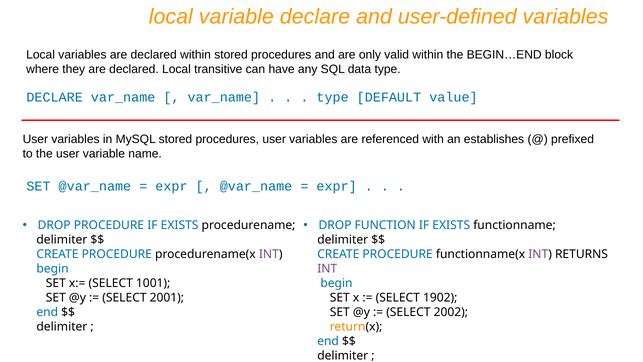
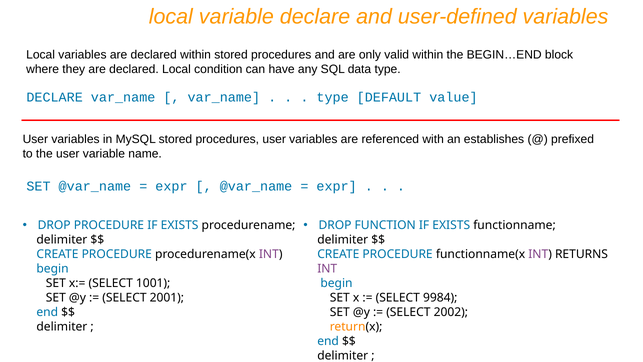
transitive: transitive -> condition
1902: 1902 -> 9984
